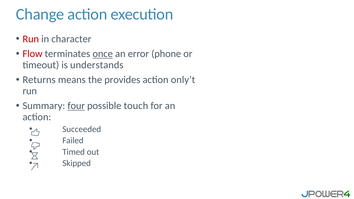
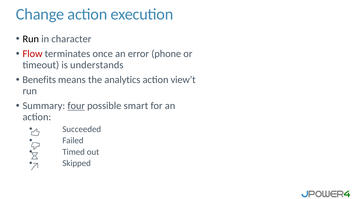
Run at (31, 39) colour: red -> black
once underline: present -> none
Returns: Returns -> Benefits
provides: provides -> analytics
only’t: only’t -> view’t
touch: touch -> smart
